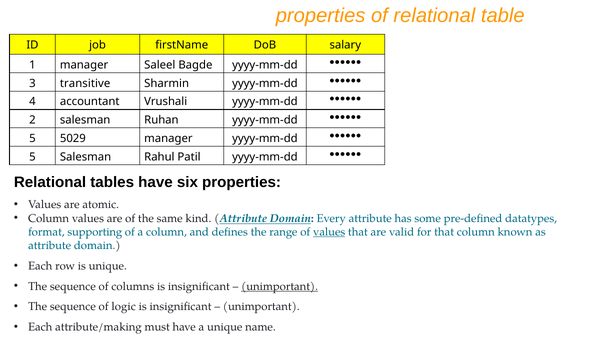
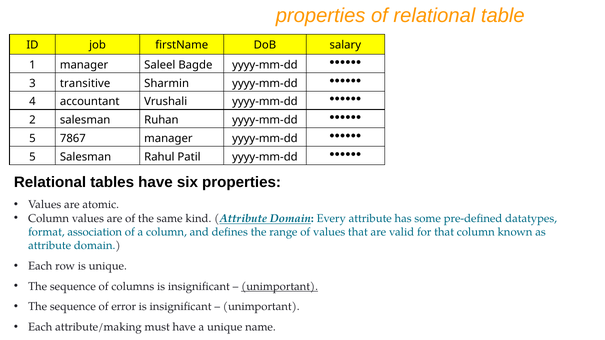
5029: 5029 -> 7867
supporting: supporting -> association
values at (329, 232) underline: present -> none
logic: logic -> error
